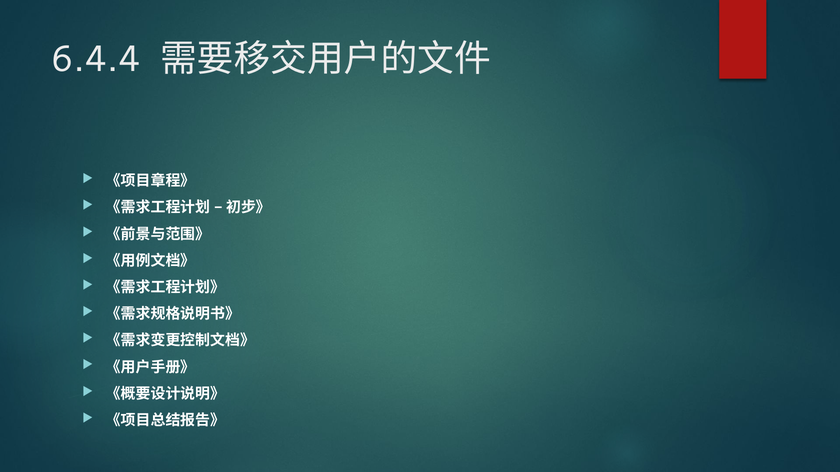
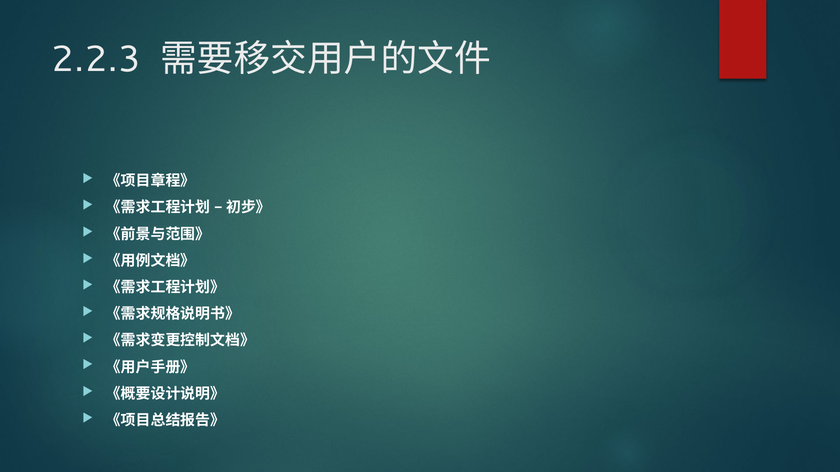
6.4.4: 6.4.4 -> 2.2.3
